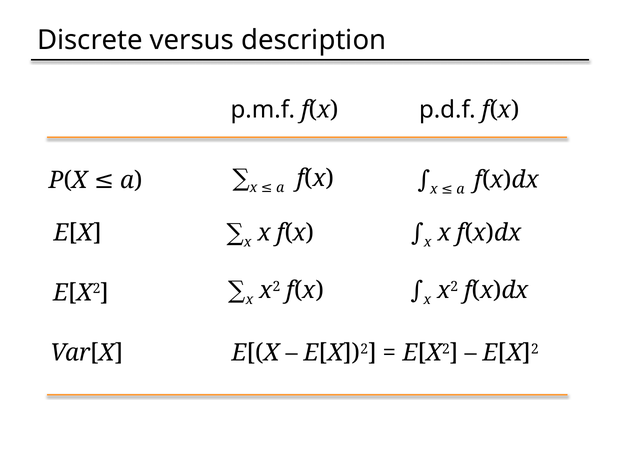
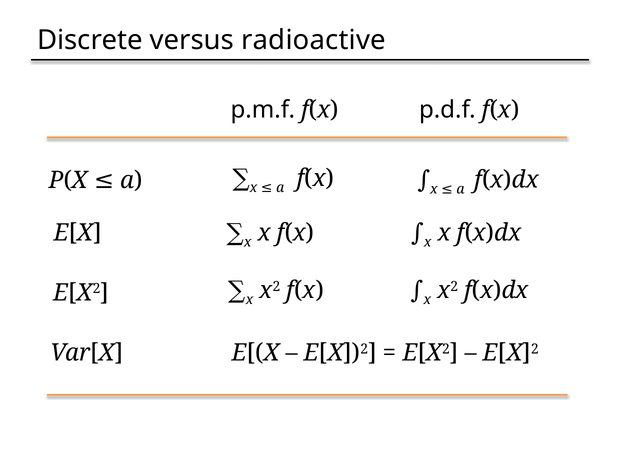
description: description -> radioactive
